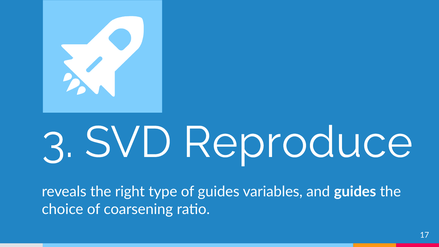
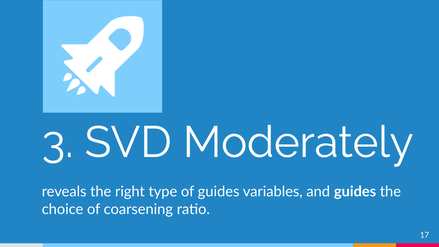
Reproduce: Reproduce -> Moderately
